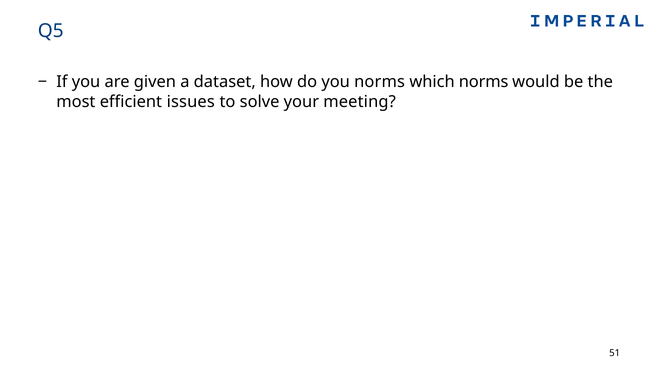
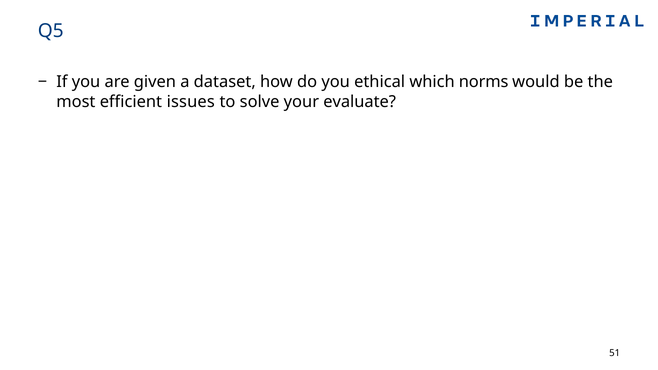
you norms: norms -> ethical
meeting: meeting -> evaluate
